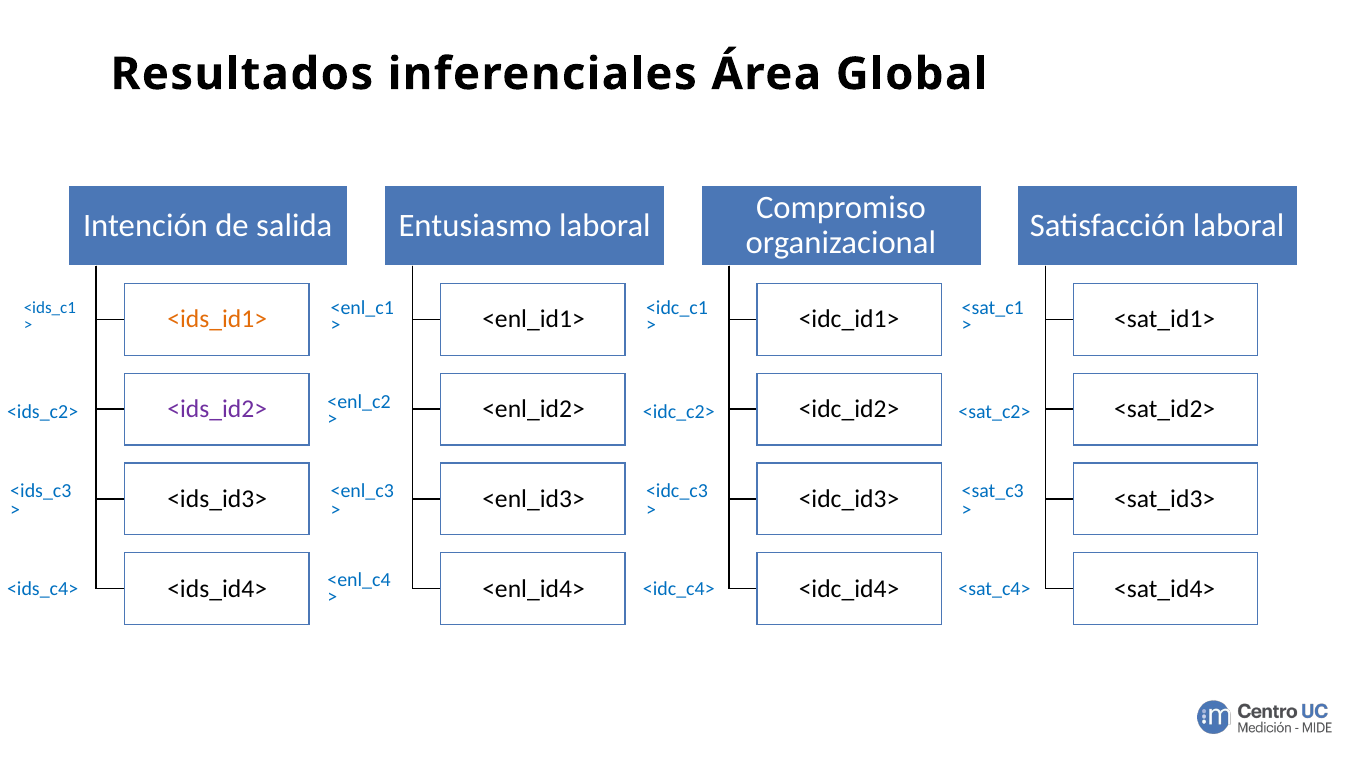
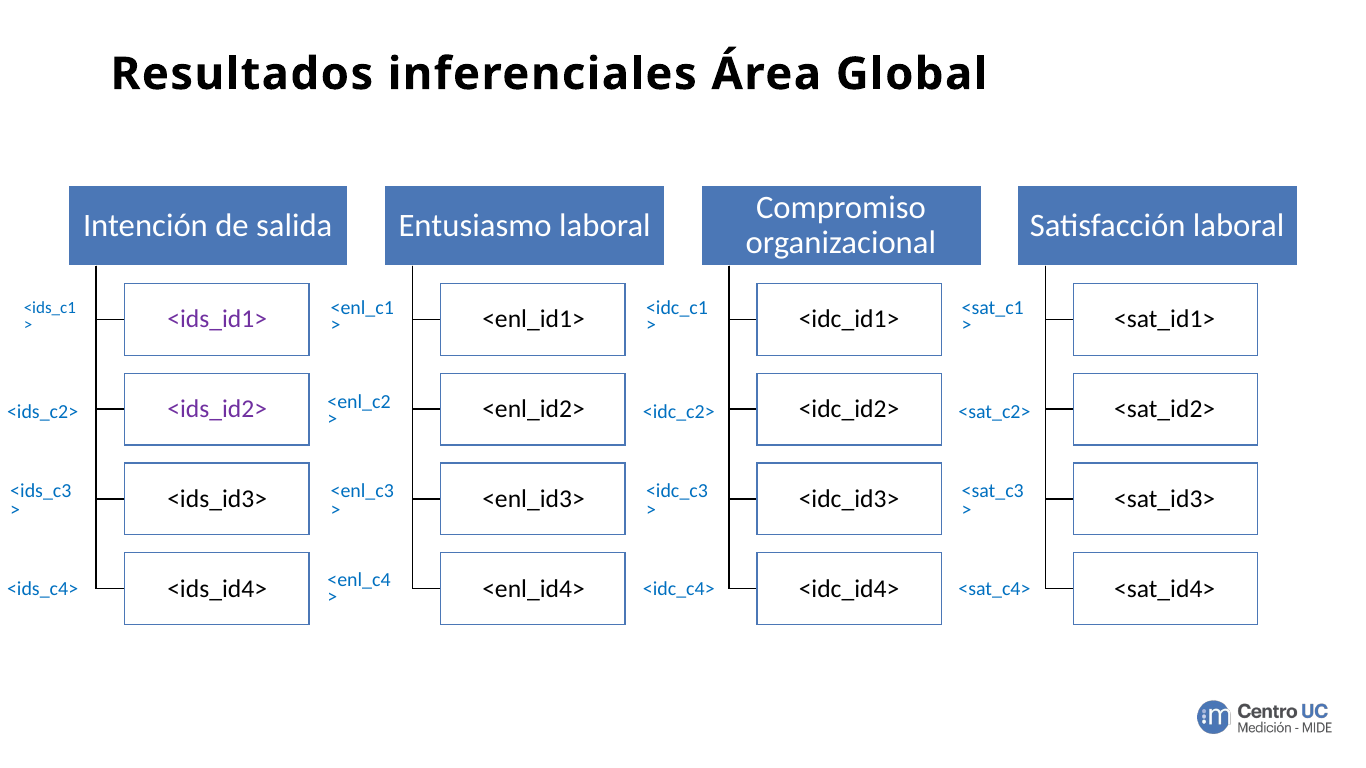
<ids_id1> colour: orange -> purple
